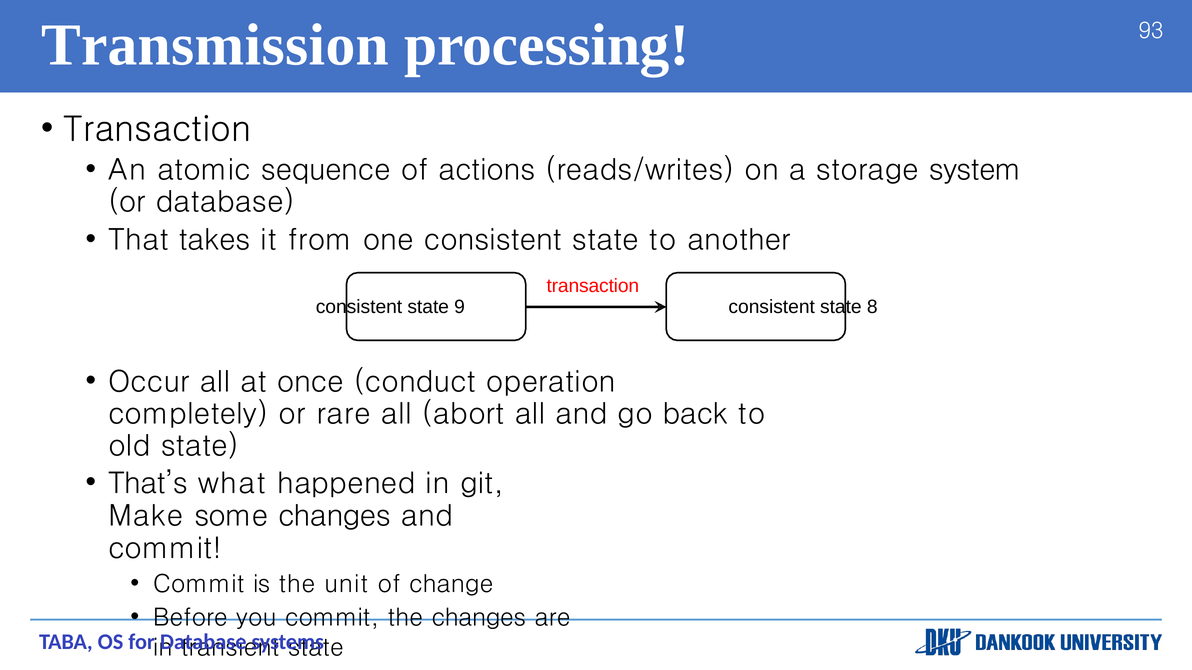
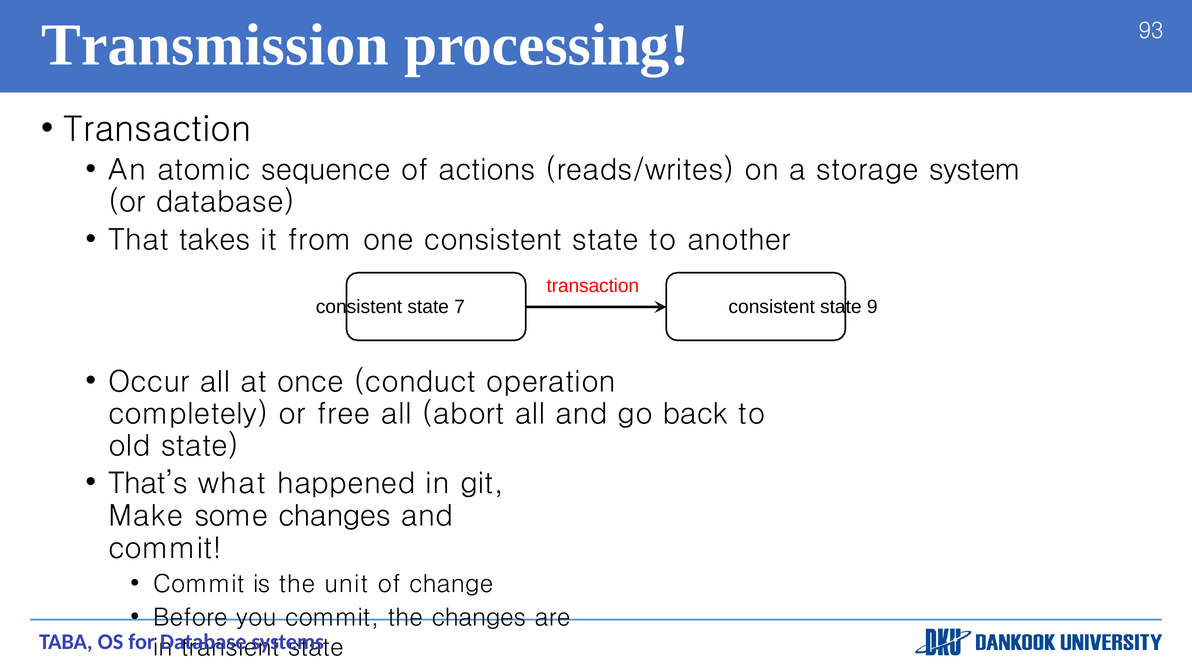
9: 9 -> 7
8: 8 -> 9
rare: rare -> free
